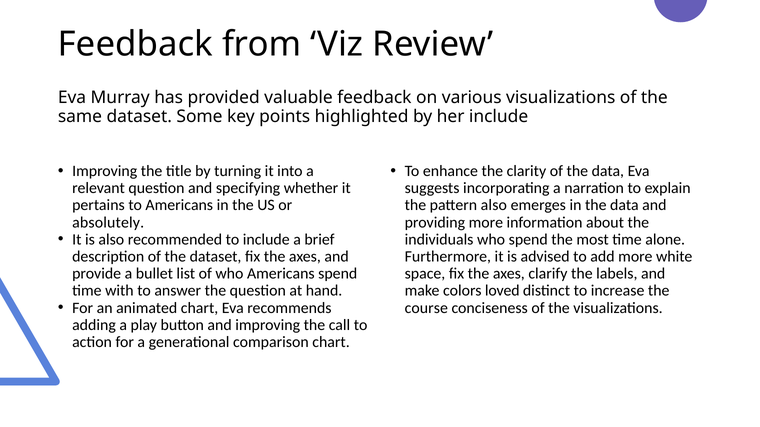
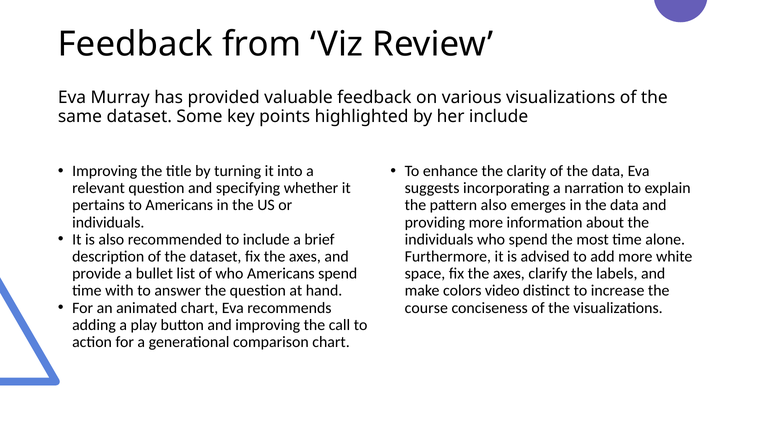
absolutely at (108, 223): absolutely -> individuals
loved: loved -> video
